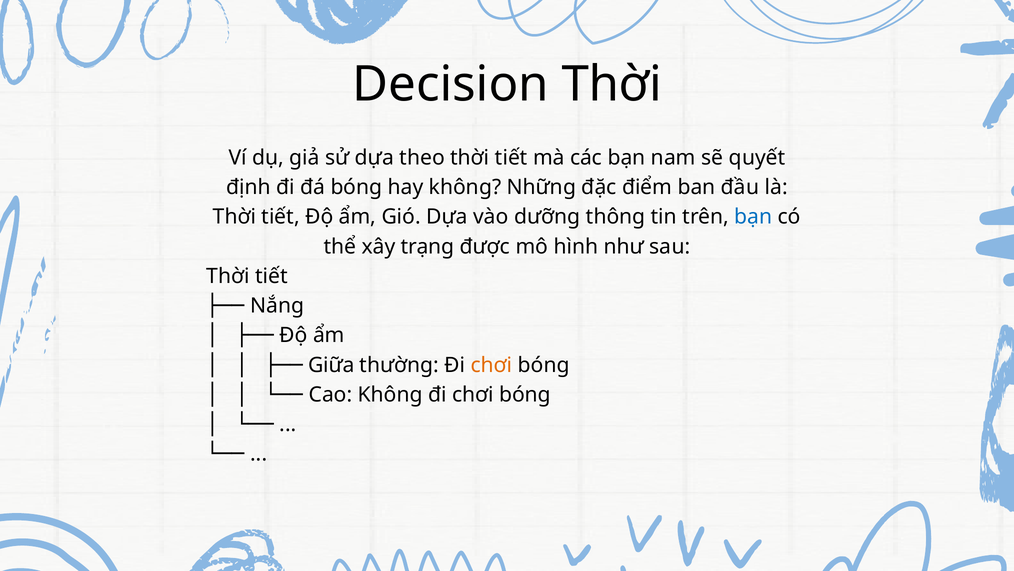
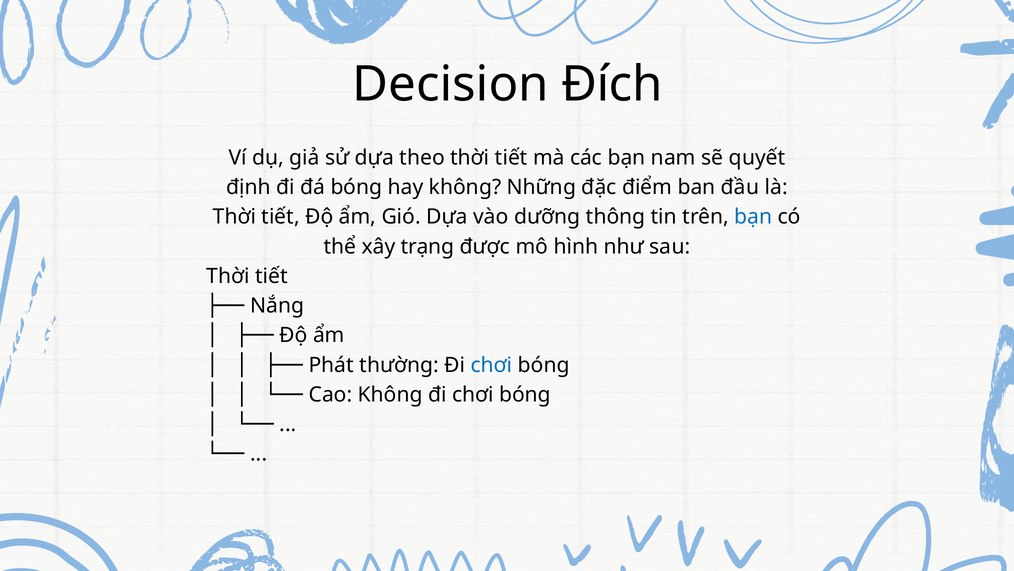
Decision Thời: Thời -> Đích
Giữa: Giữa -> Phát
chơi at (492, 365) colour: orange -> blue
